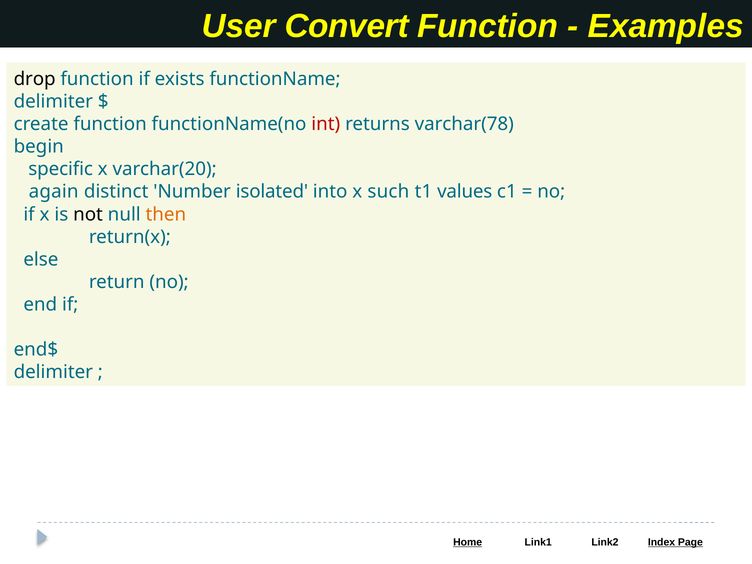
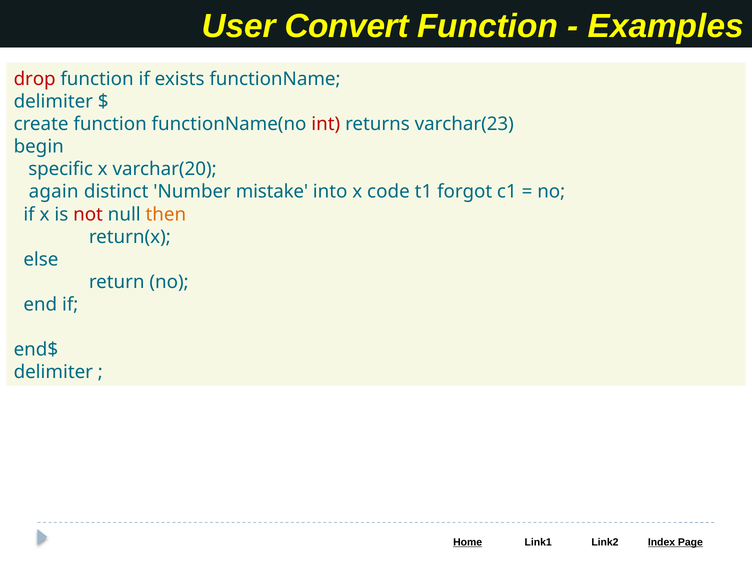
drop colour: black -> red
varchar(78: varchar(78 -> varchar(23
isolated: isolated -> mistake
such: such -> code
values: values -> forgot
not colour: black -> red
